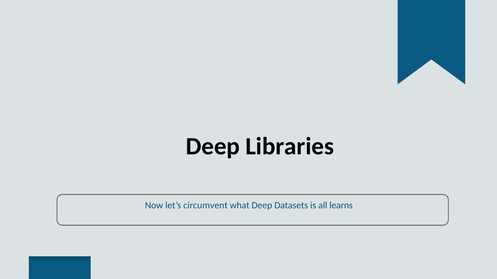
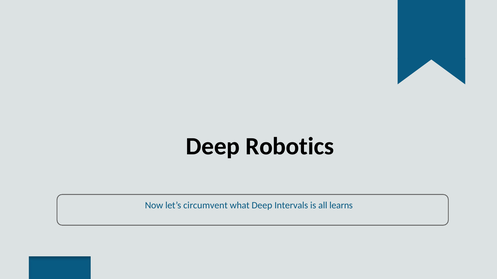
Libraries: Libraries -> Robotics
Datasets: Datasets -> Intervals
